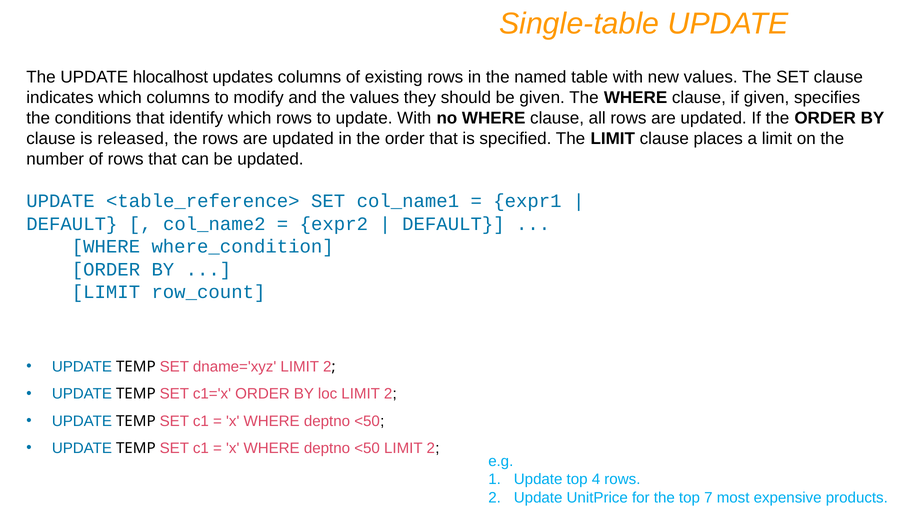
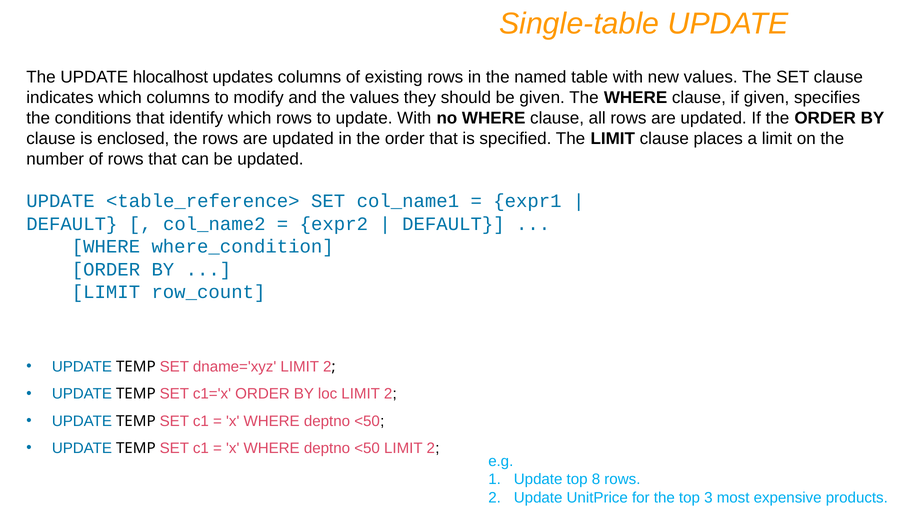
released: released -> enclosed
4: 4 -> 8
7: 7 -> 3
